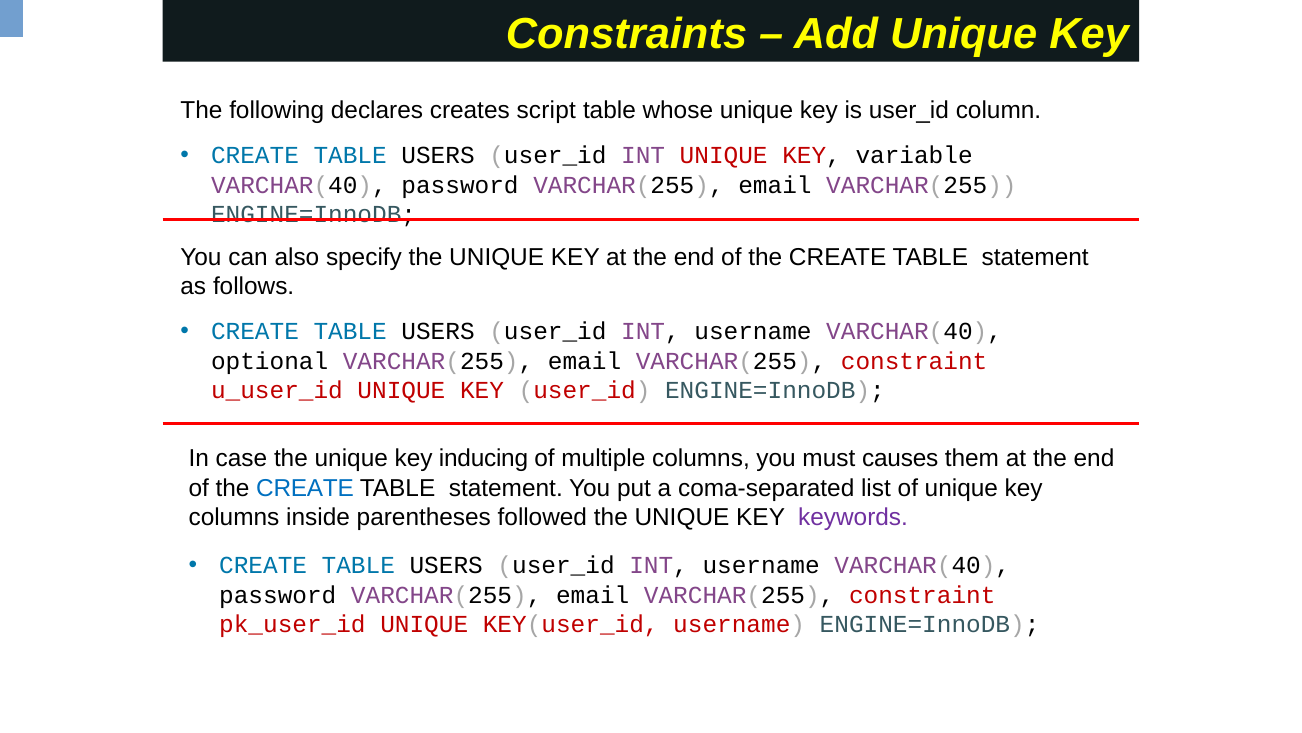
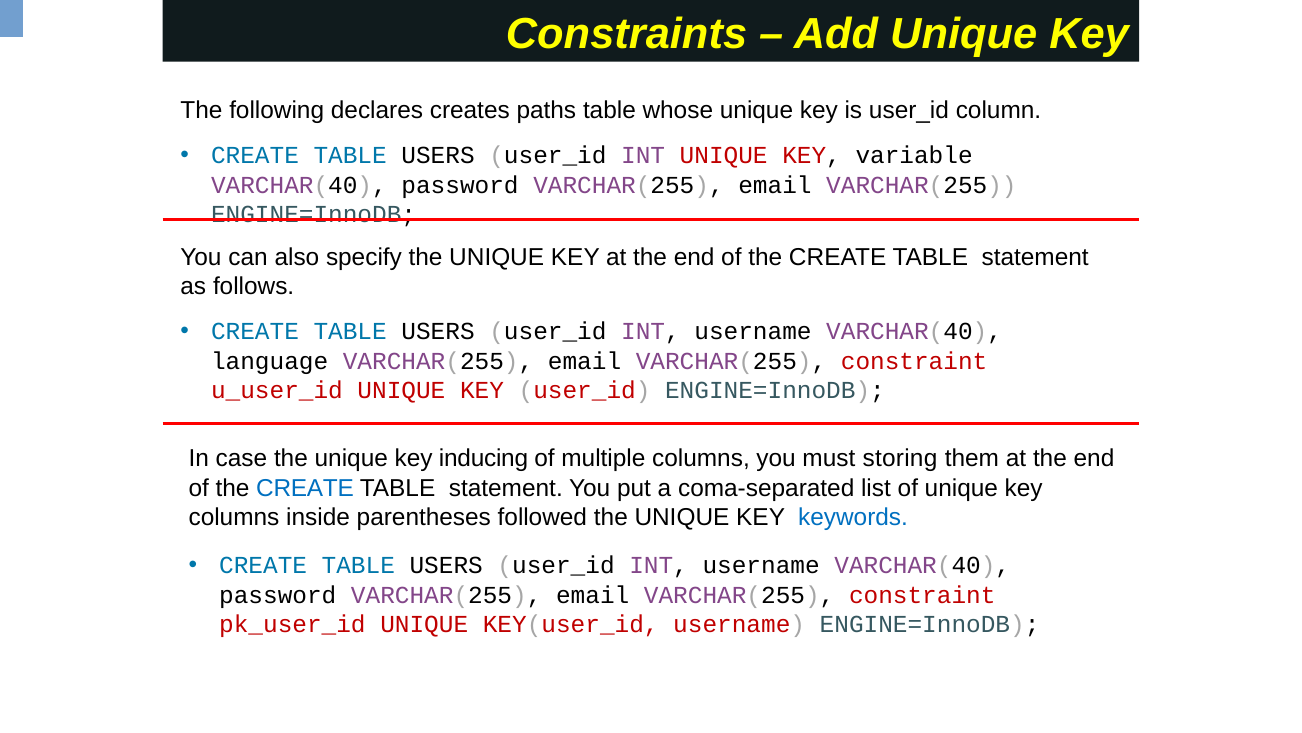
script: script -> paths
optional: optional -> language
causes: causes -> storing
keywords colour: purple -> blue
